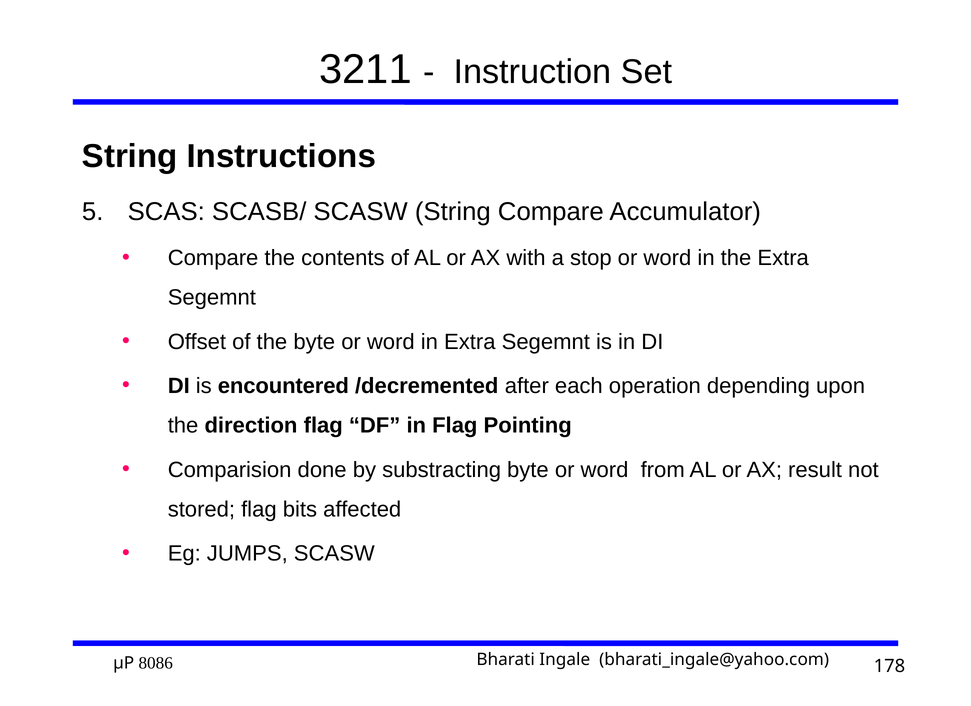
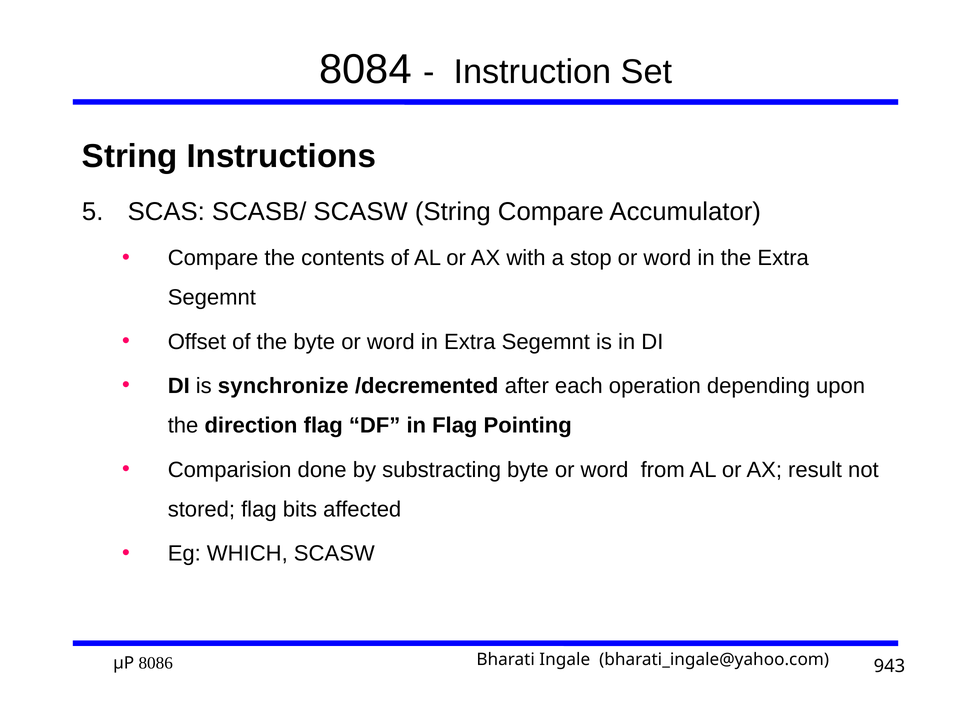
3211: 3211 -> 8084
encountered: encountered -> synchronize
JUMPS: JUMPS -> WHICH
178: 178 -> 943
